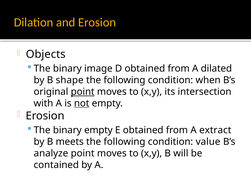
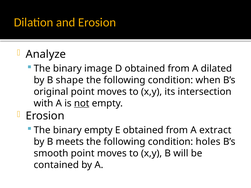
Objects: Objects -> Analyze
point at (83, 92) underline: present -> none
value: value -> holes
analyze: analyze -> smooth
